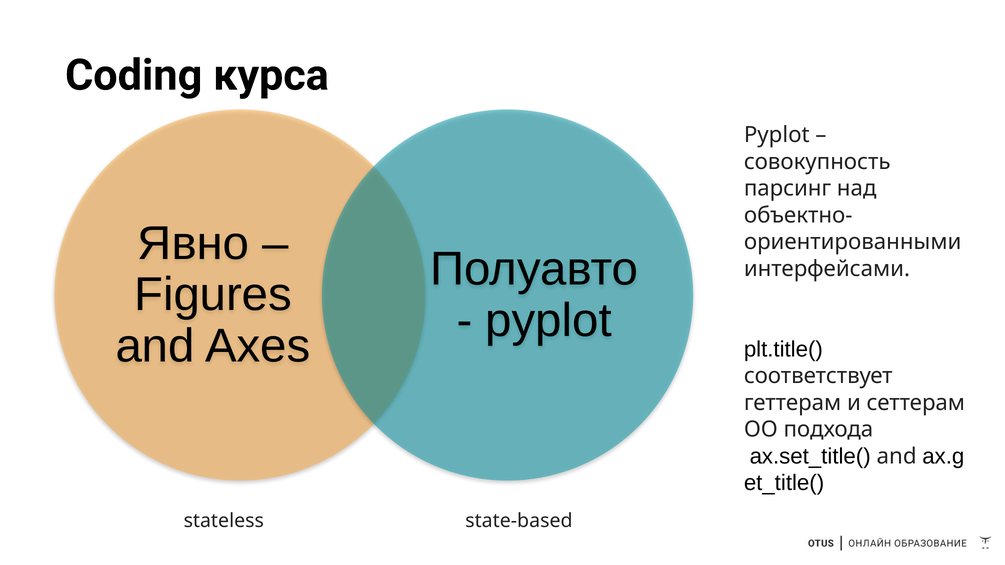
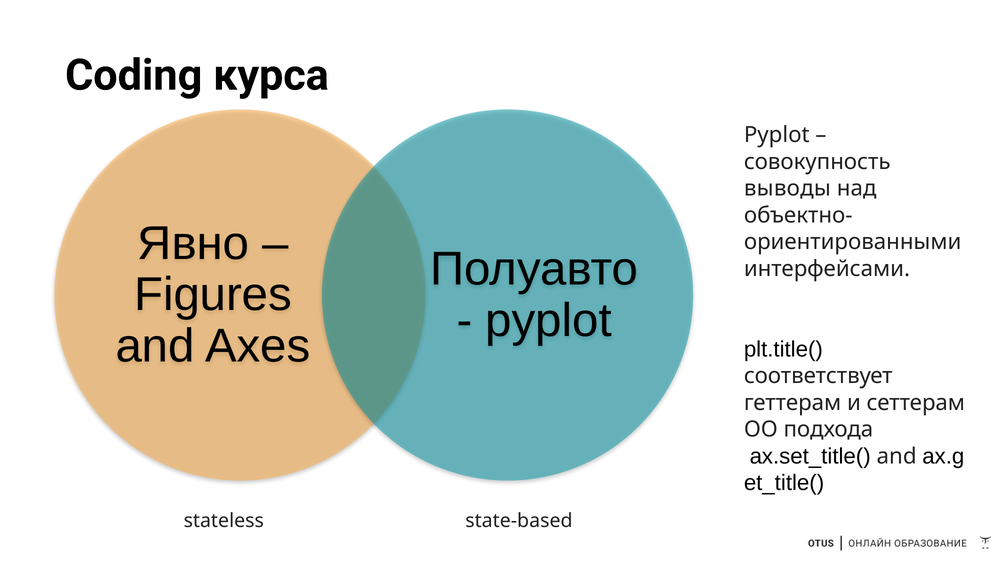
парсинг: парсинг -> выводы
